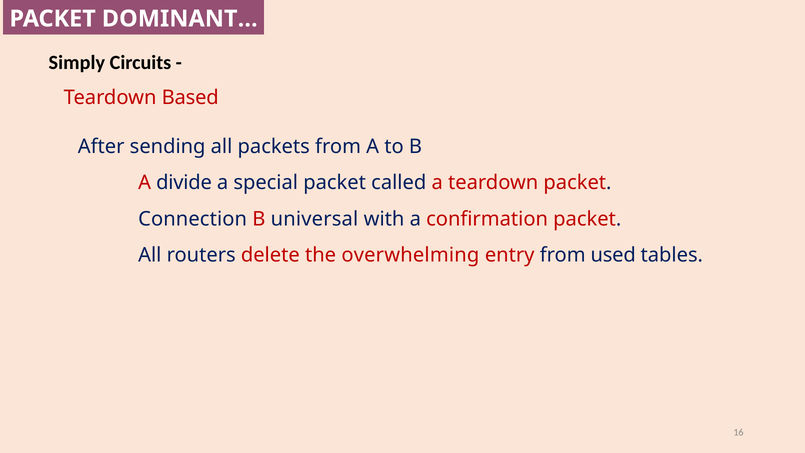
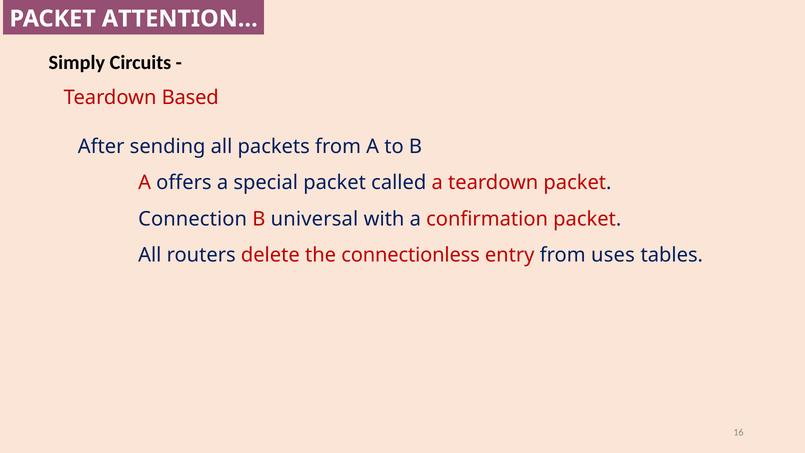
DOMINANT…: DOMINANT… -> ATTENTION…
divide: divide -> offers
overwhelming: overwhelming -> connectionless
used: used -> uses
